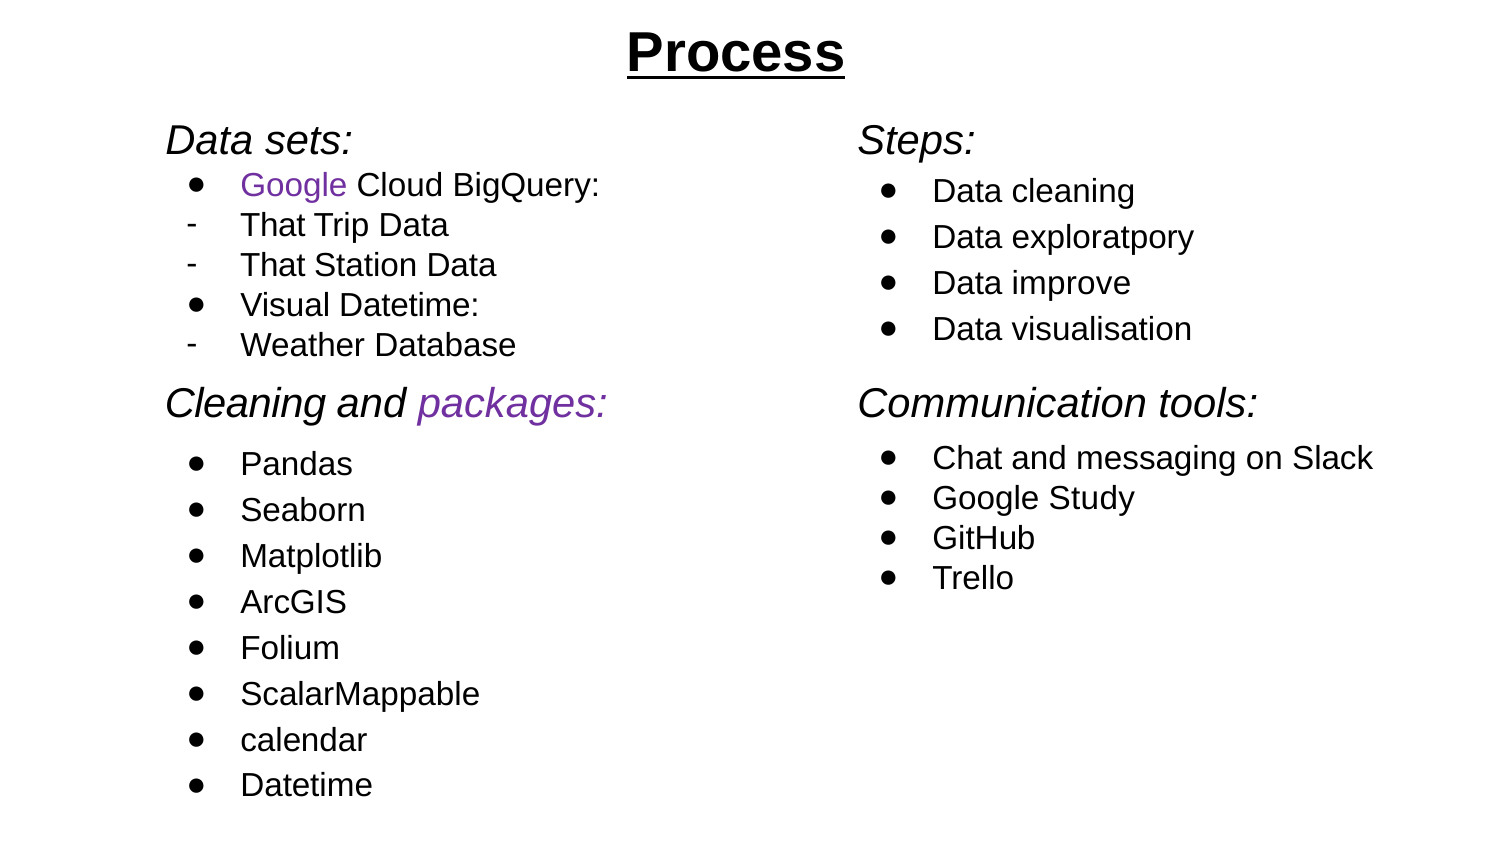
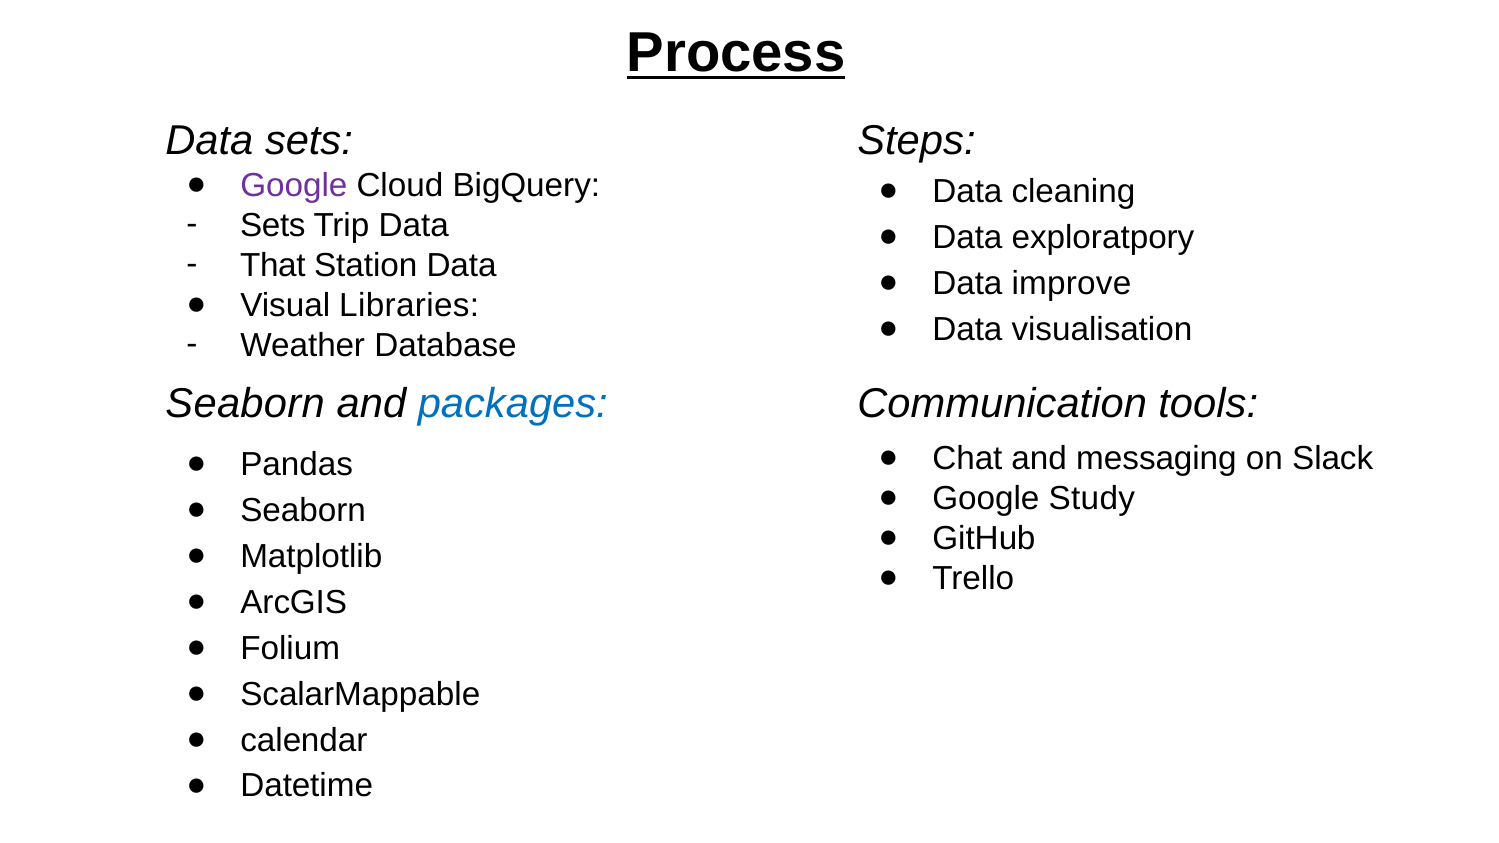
That at (273, 225): That -> Sets
Visual Datetime: Datetime -> Libraries
Cleaning at (245, 404): Cleaning -> Seaborn
packages colour: purple -> blue
